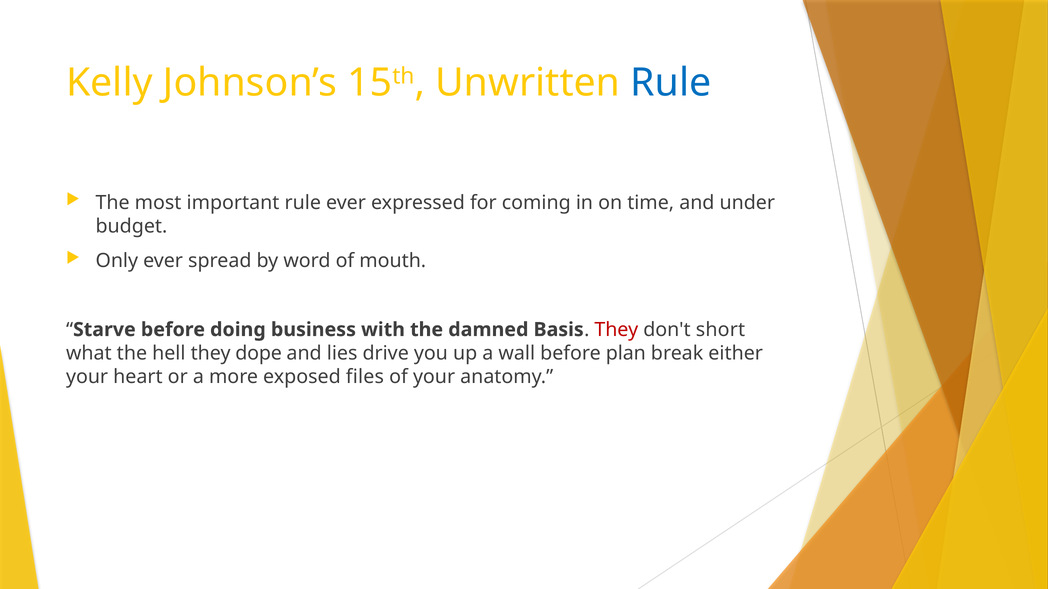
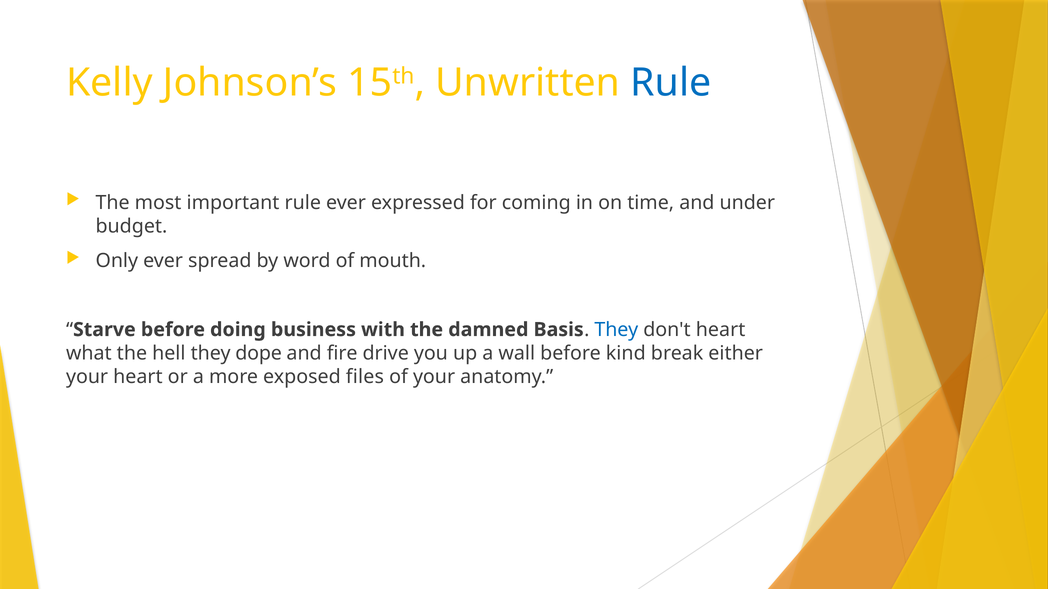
They at (616, 330) colour: red -> blue
don't short: short -> heart
lies: lies -> fire
plan: plan -> kind
